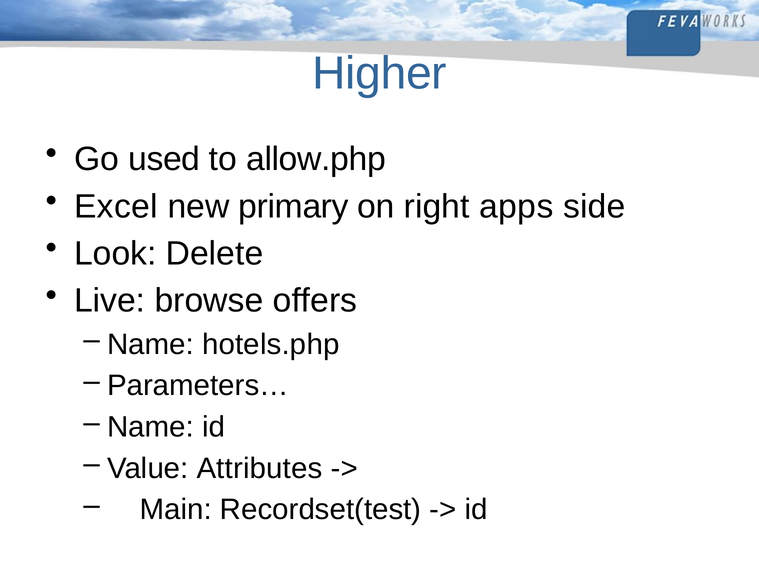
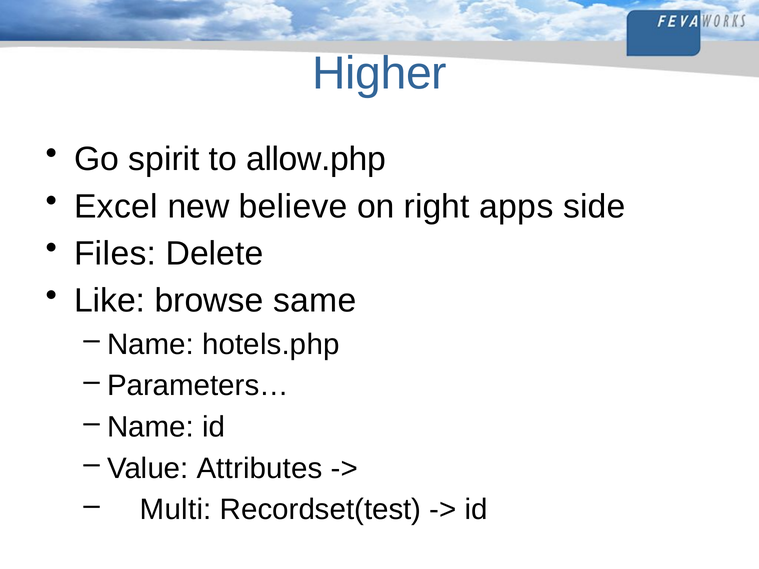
used: used -> spirit
primary: primary -> believe
Look: Look -> Files
Live: Live -> Like
offers: offers -> same
Main: Main -> Multi
